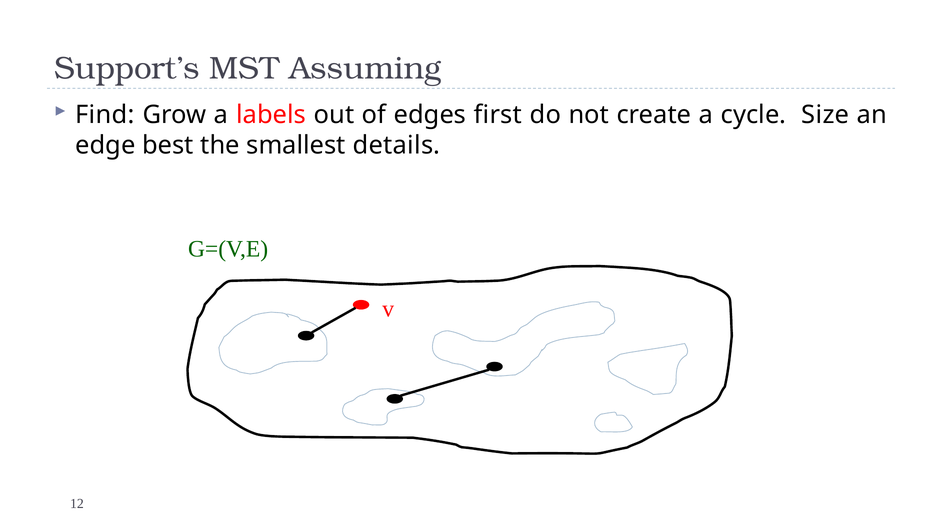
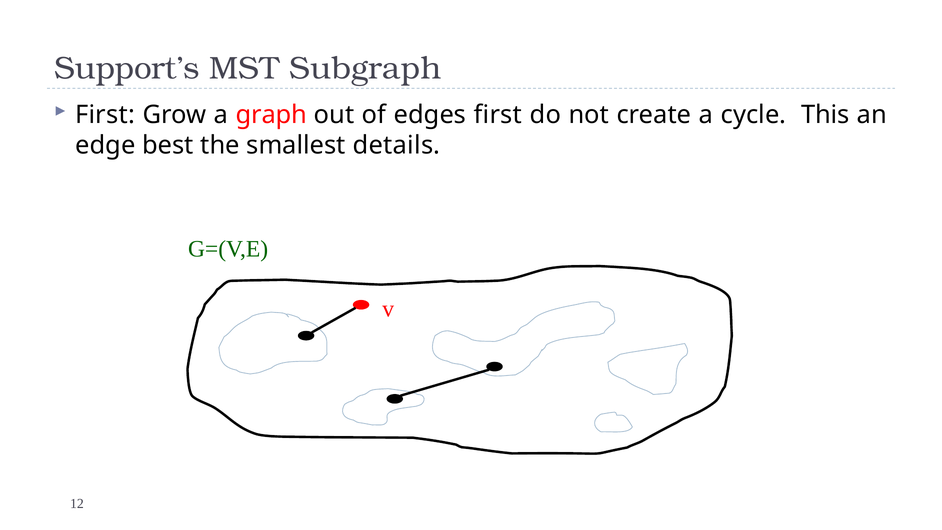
Assuming: Assuming -> Subgraph
Find at (105, 115): Find -> First
labels: labels -> graph
Size: Size -> This
